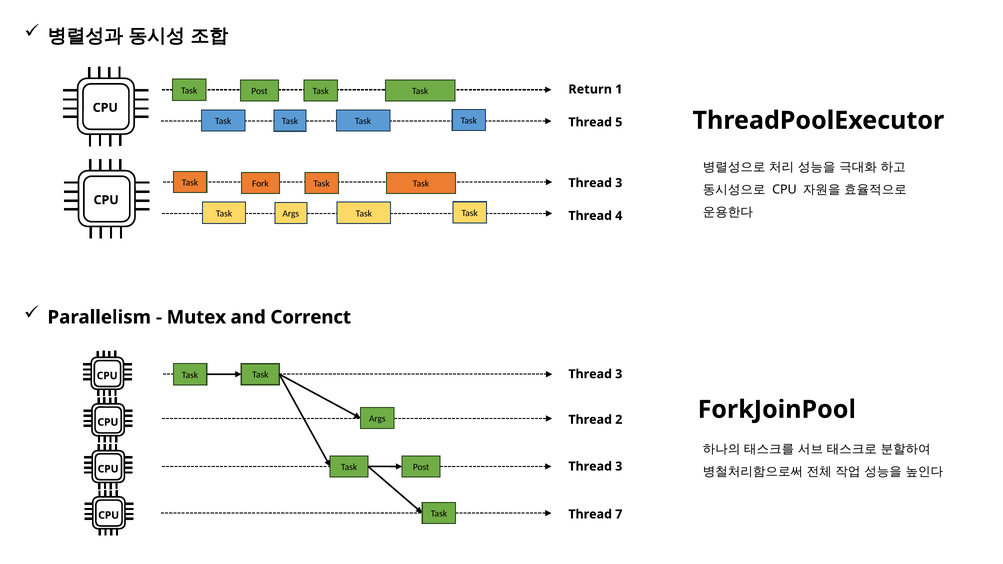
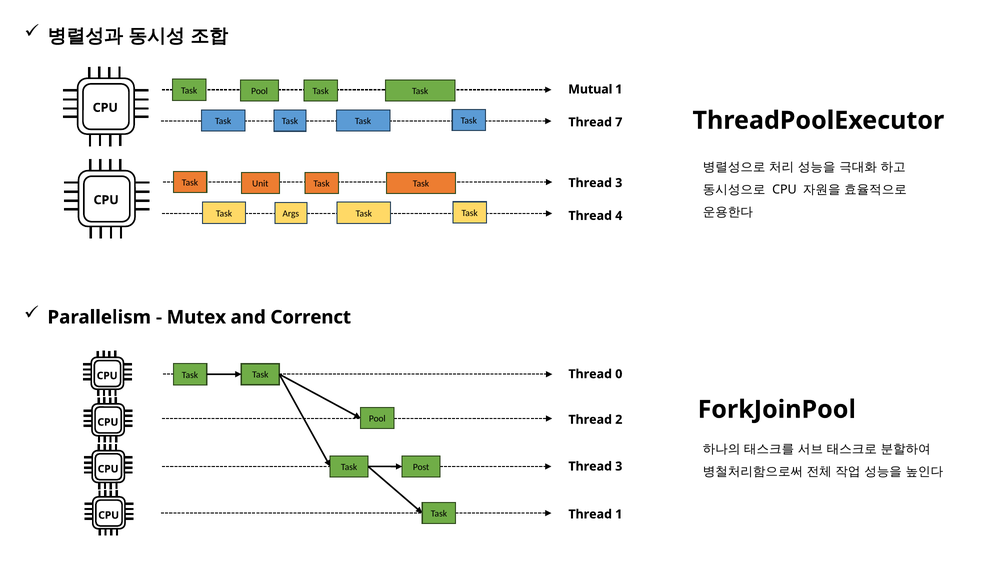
Return: Return -> Mutual
Post at (260, 91): Post -> Pool
5: 5 -> 7
Fork: Fork -> Unit
3 at (619, 374): 3 -> 0
Args at (377, 419): Args -> Pool
Thread 7: 7 -> 1
